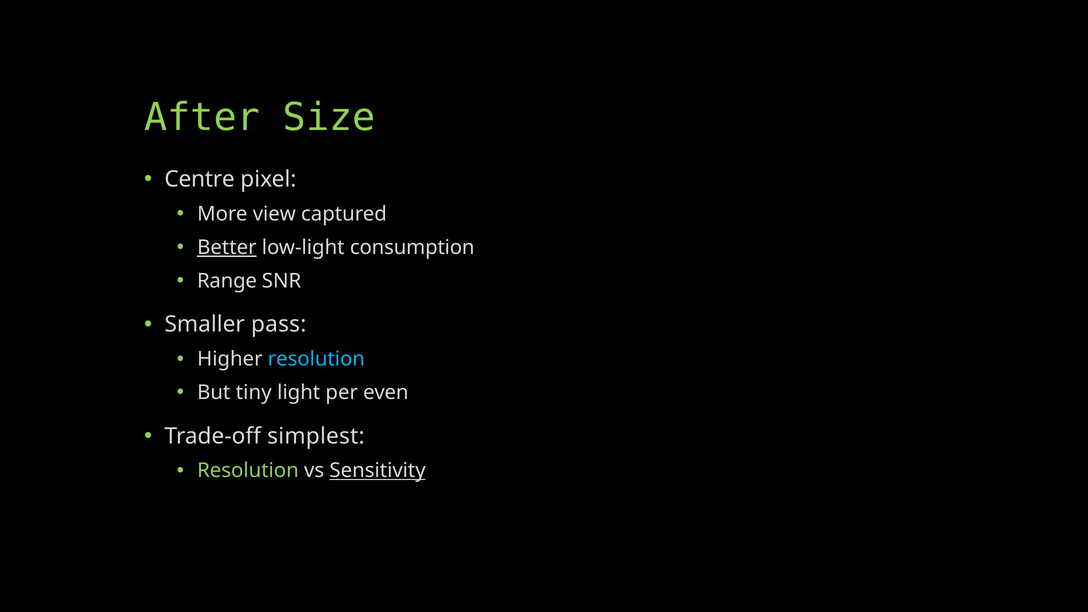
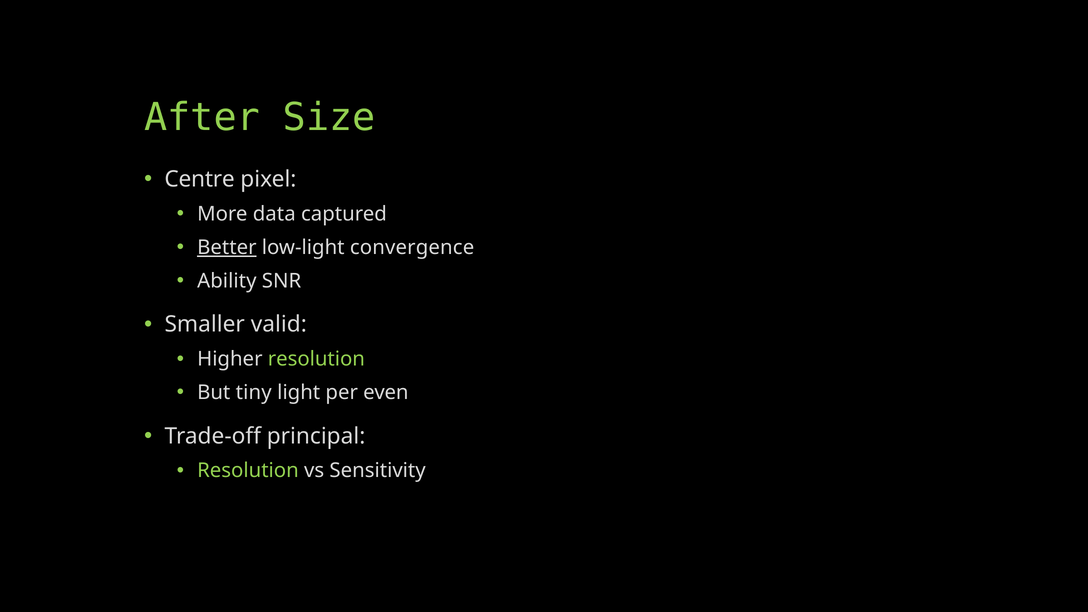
view: view -> data
consumption: consumption -> convergence
Range: Range -> Ability
pass: pass -> valid
resolution at (316, 359) colour: light blue -> light green
simplest: simplest -> principal
Sensitivity underline: present -> none
